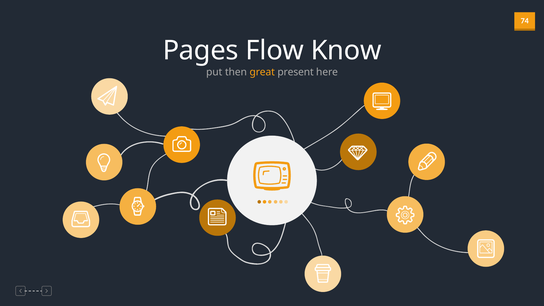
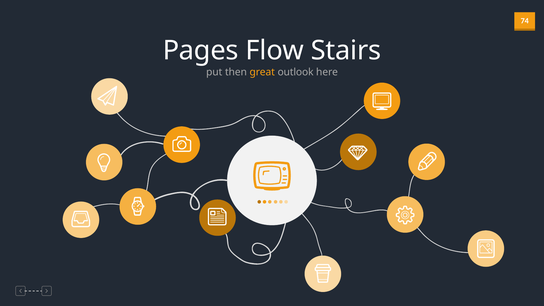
Know: Know -> Stairs
present: present -> outlook
